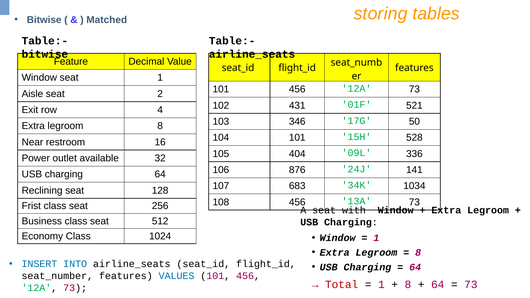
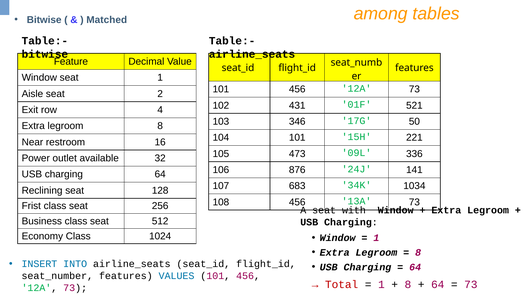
storing: storing -> among
528: 528 -> 221
404: 404 -> 473
